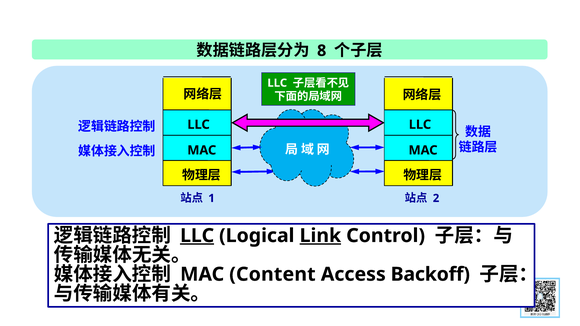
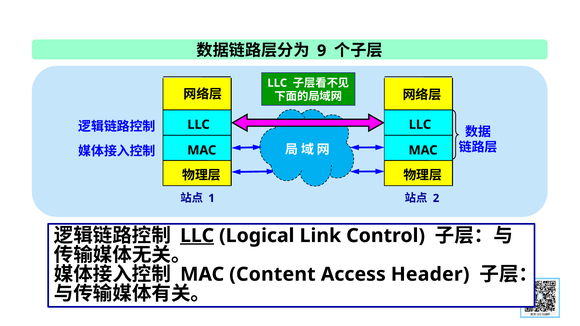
8: 8 -> 9
Link underline: present -> none
Backoff: Backoff -> Header
